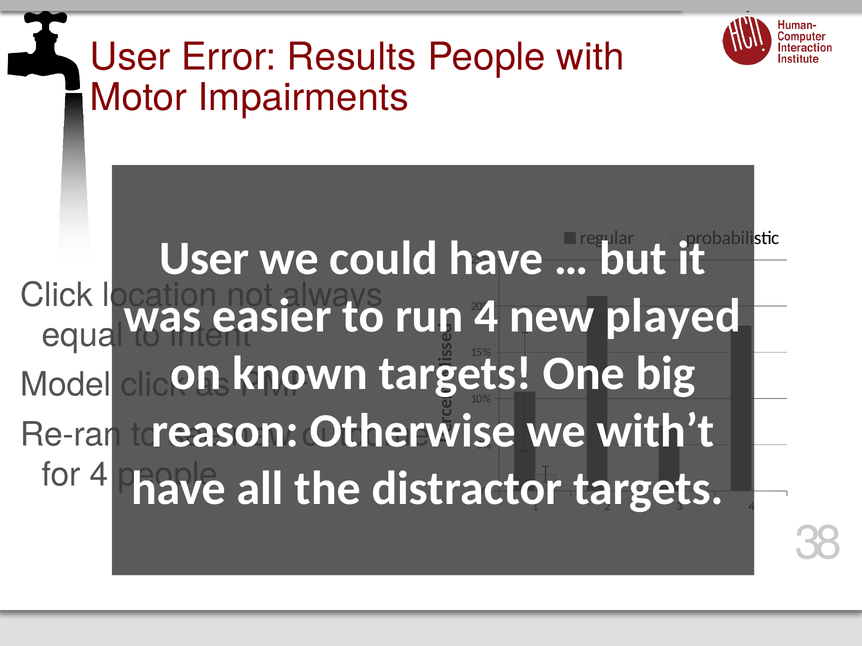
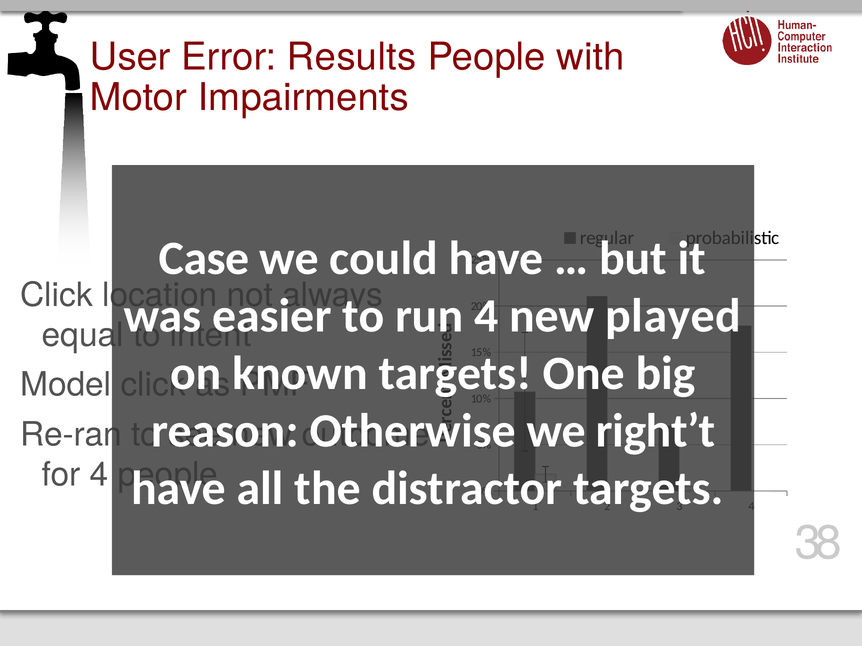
User at (204, 259): User -> Case
with’t: with’t -> right’t
